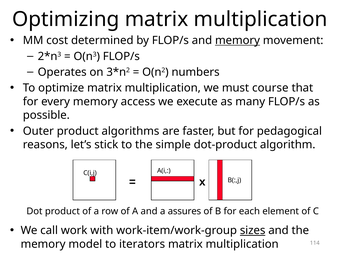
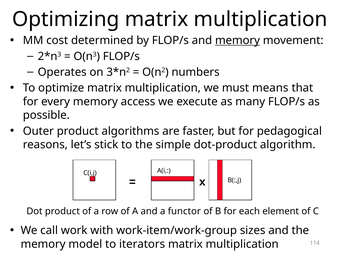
course: course -> means
assures: assures -> functor
sizes underline: present -> none
